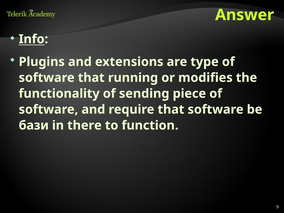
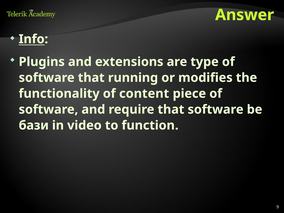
sending: sending -> content
there: there -> video
